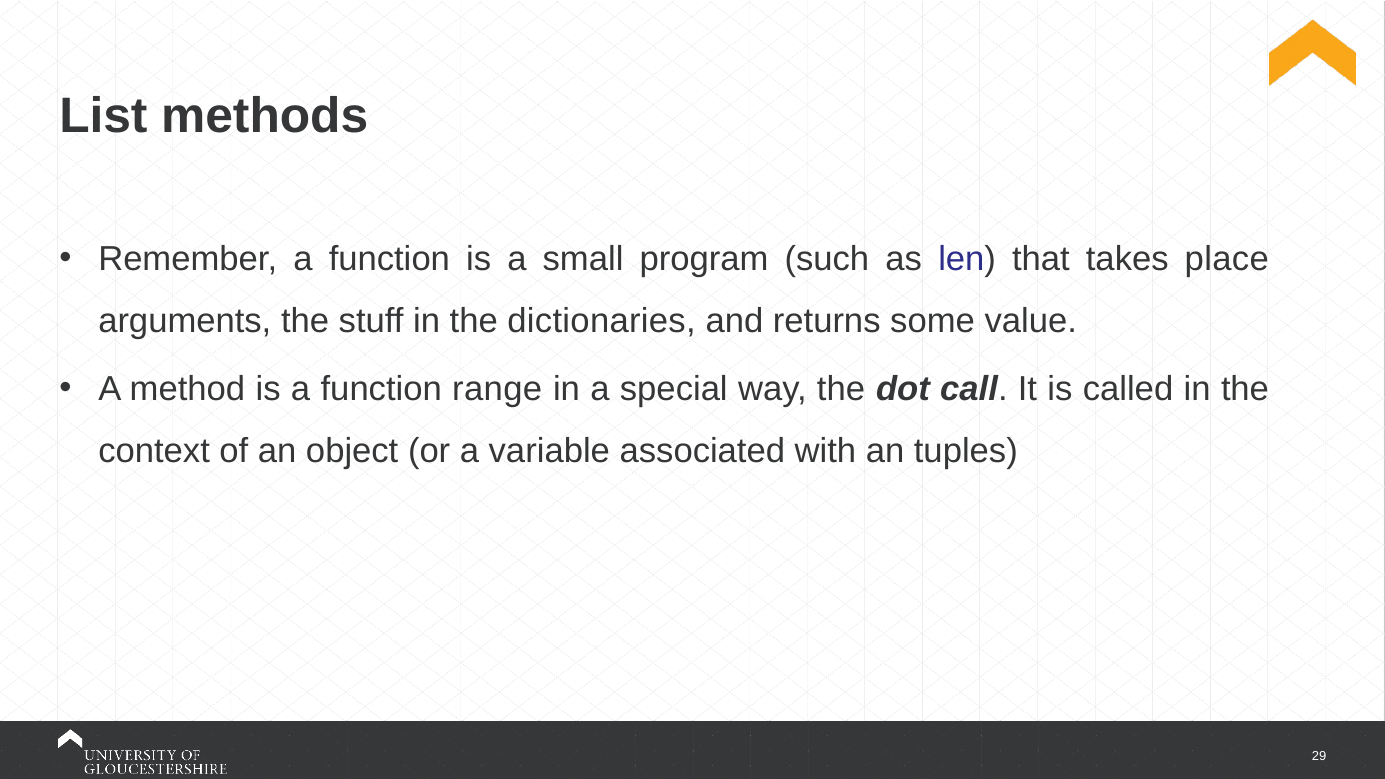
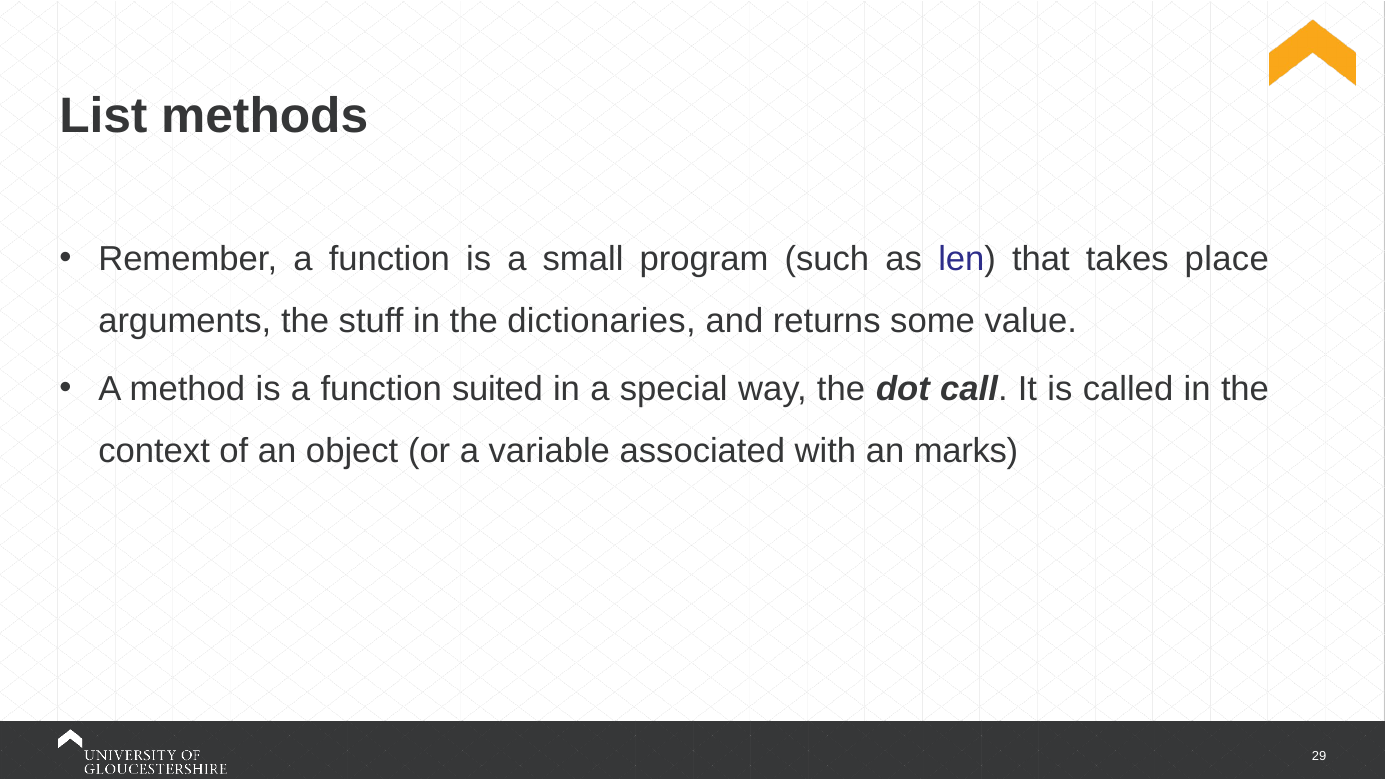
range: range -> suited
tuples: tuples -> marks
